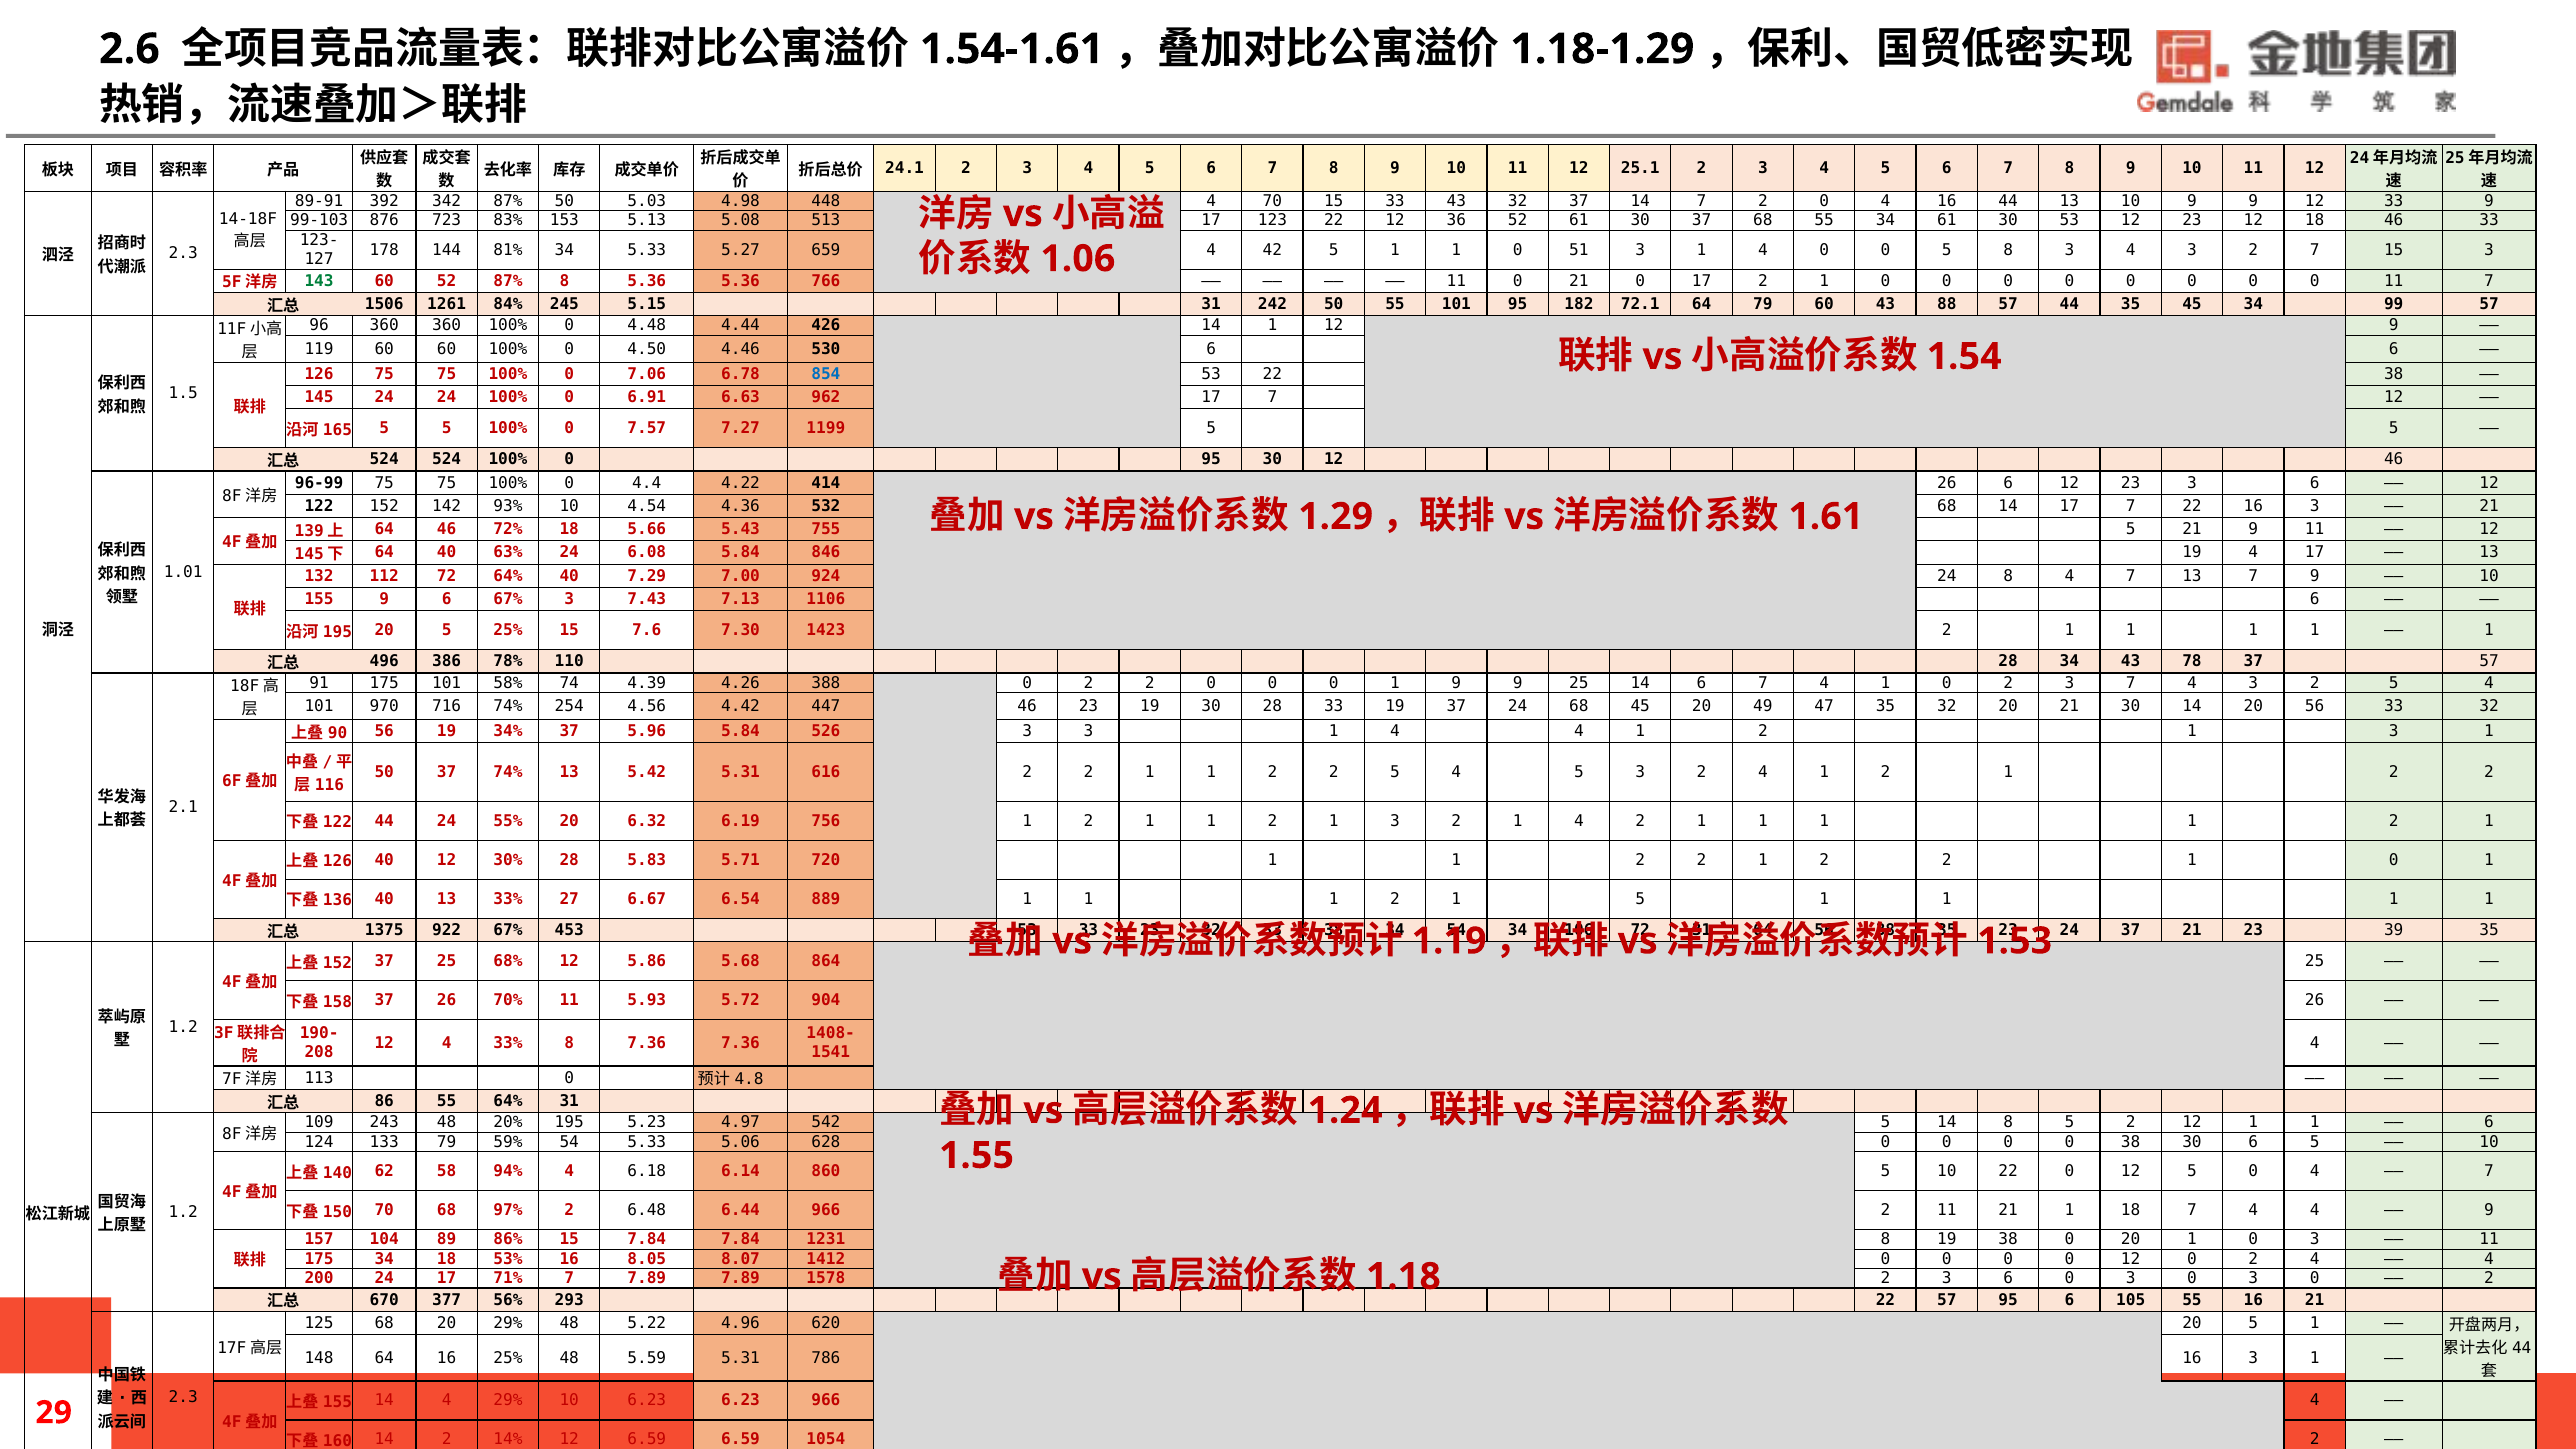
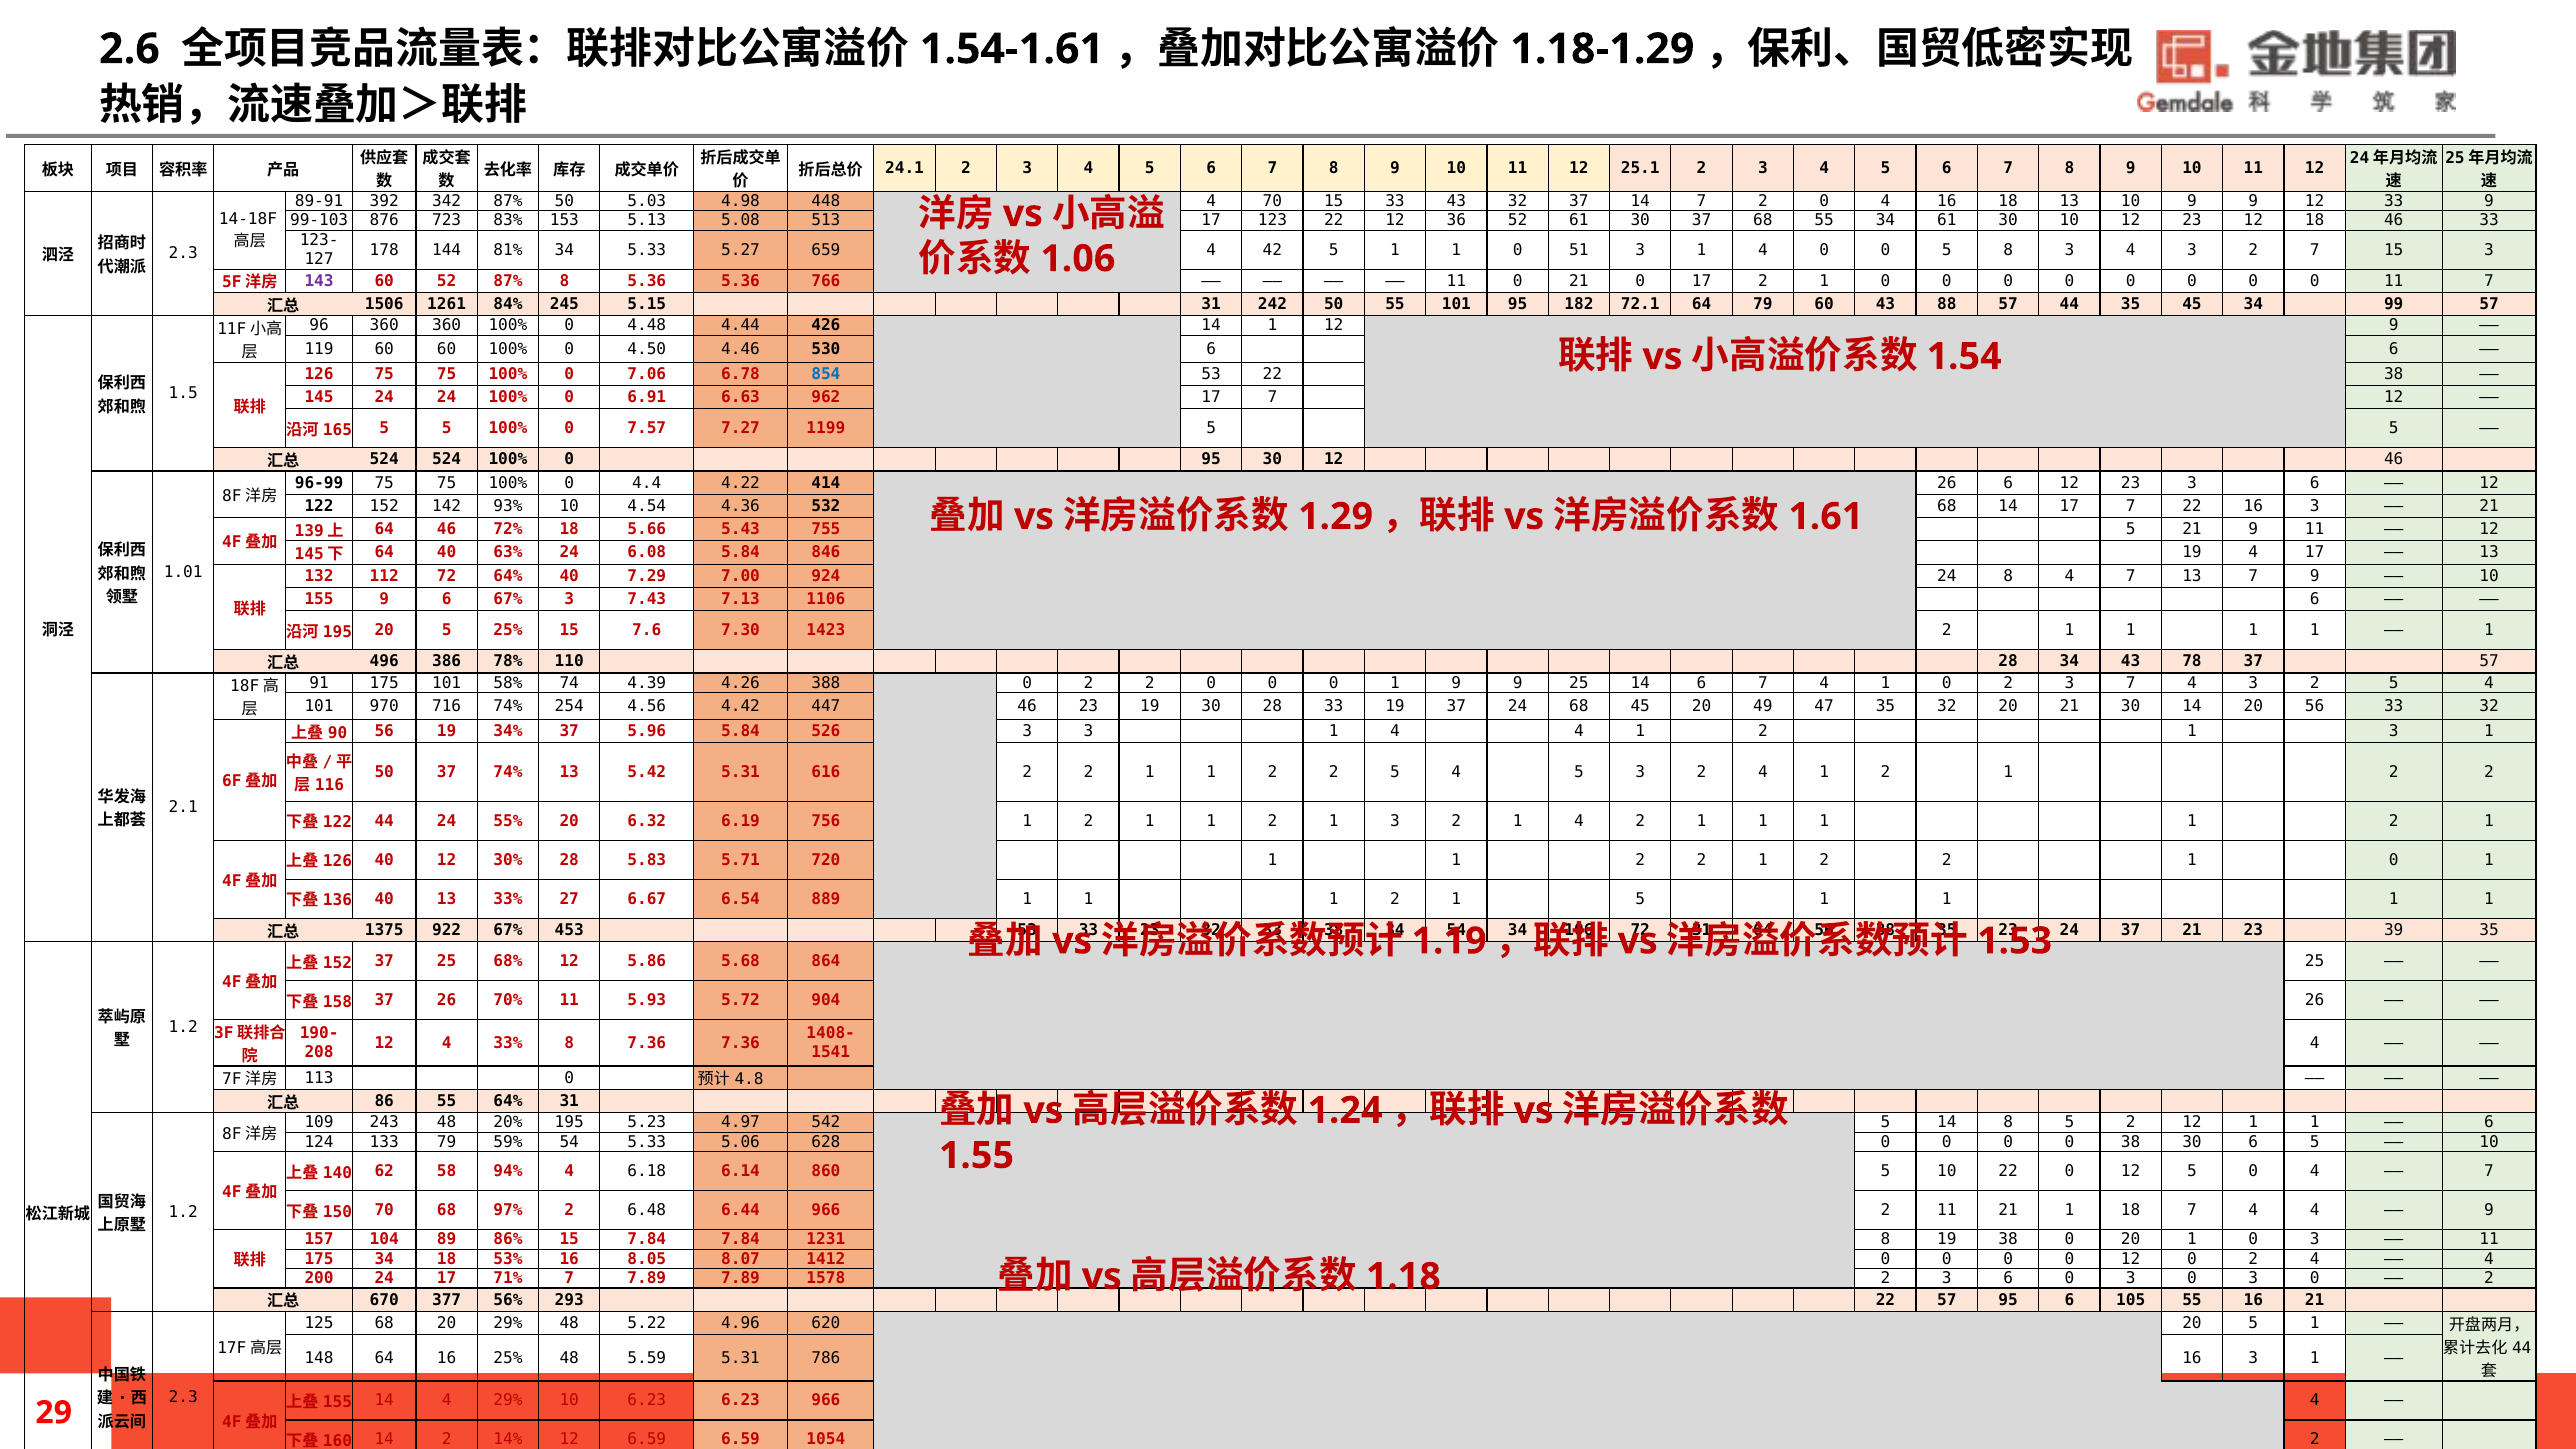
16 44: 44 -> 18
30 53: 53 -> 10
143 colour: green -> purple
